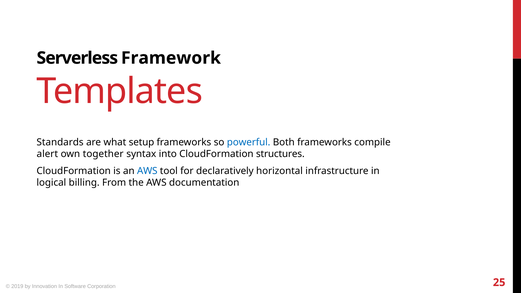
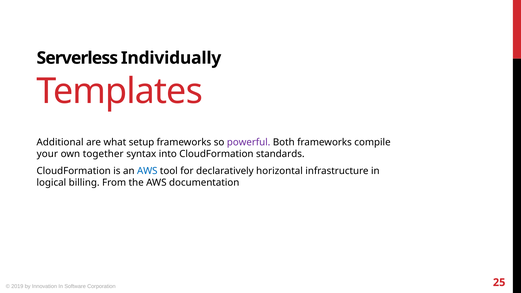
Framework: Framework -> Individually
Standards: Standards -> Additional
powerful colour: blue -> purple
alert: alert -> your
structures: structures -> standards
